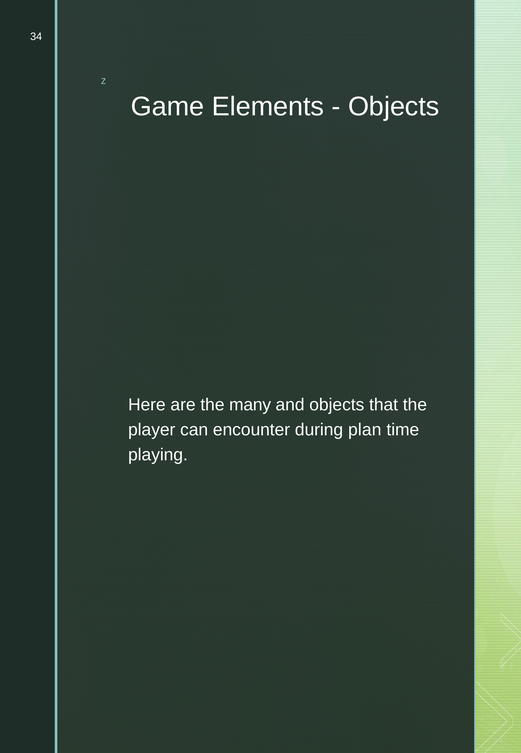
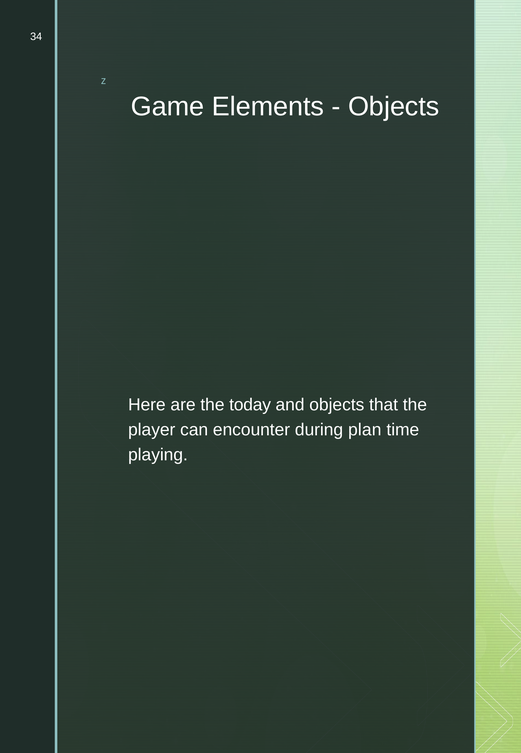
many: many -> today
